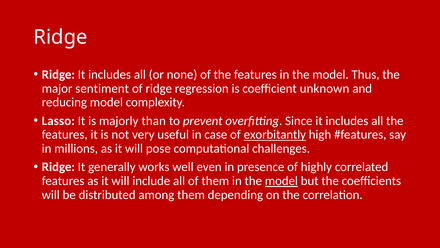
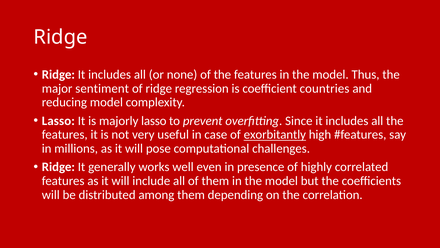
unknown: unknown -> countries
majorly than: than -> lasso
model at (281, 181) underline: present -> none
